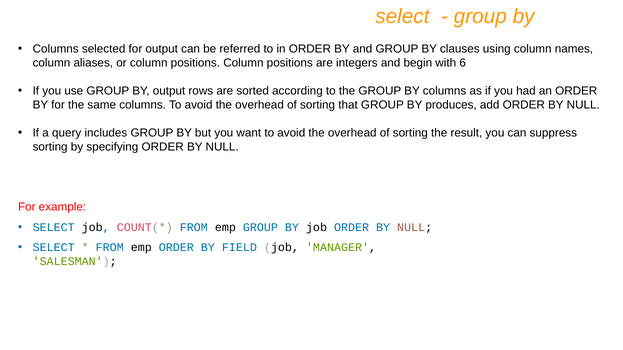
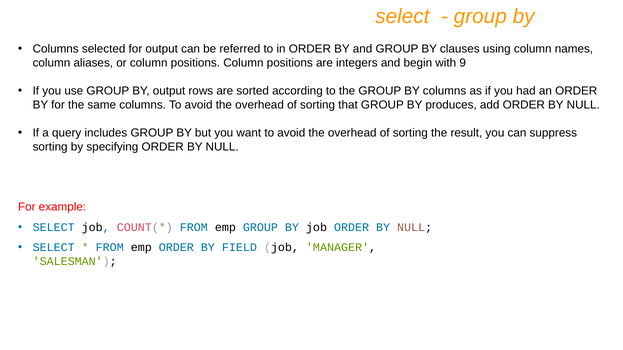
6: 6 -> 9
